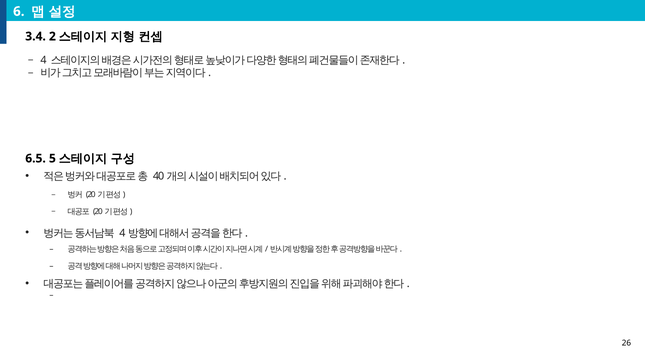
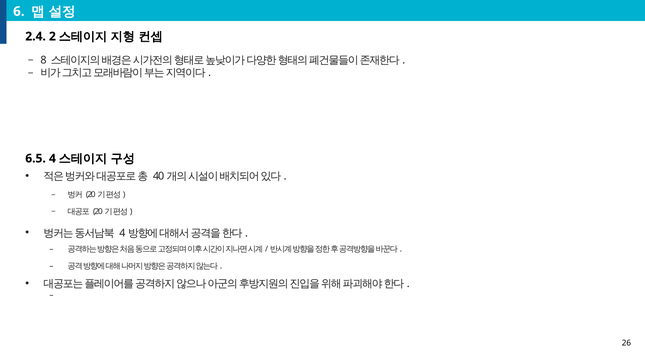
3.4: 3.4 -> 2.4
4: 4 -> 8
5: 5 -> 4
